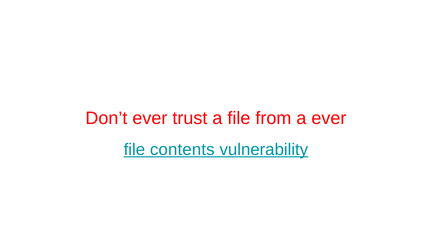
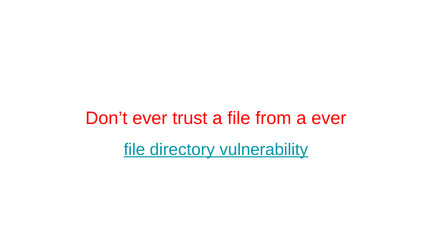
contents: contents -> directory
